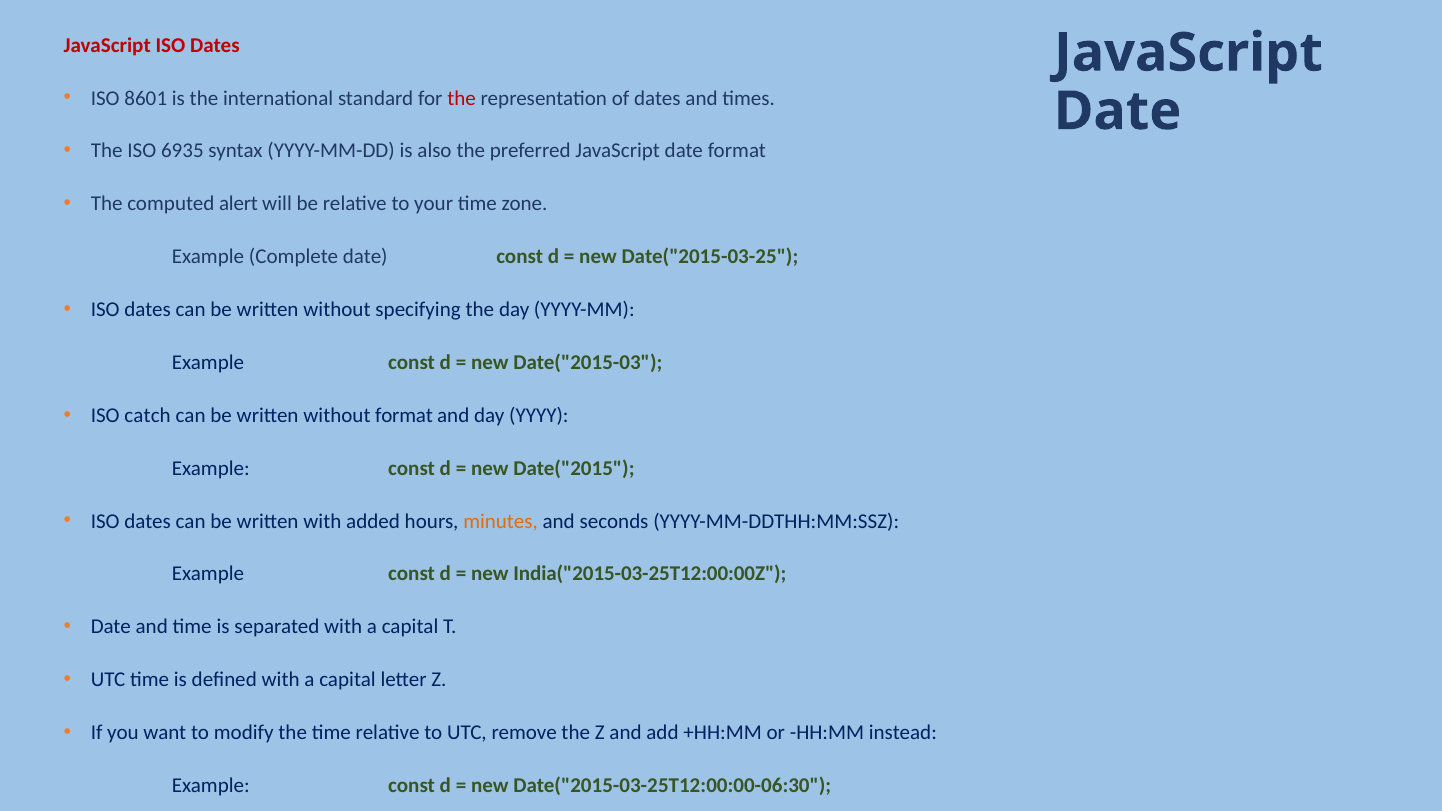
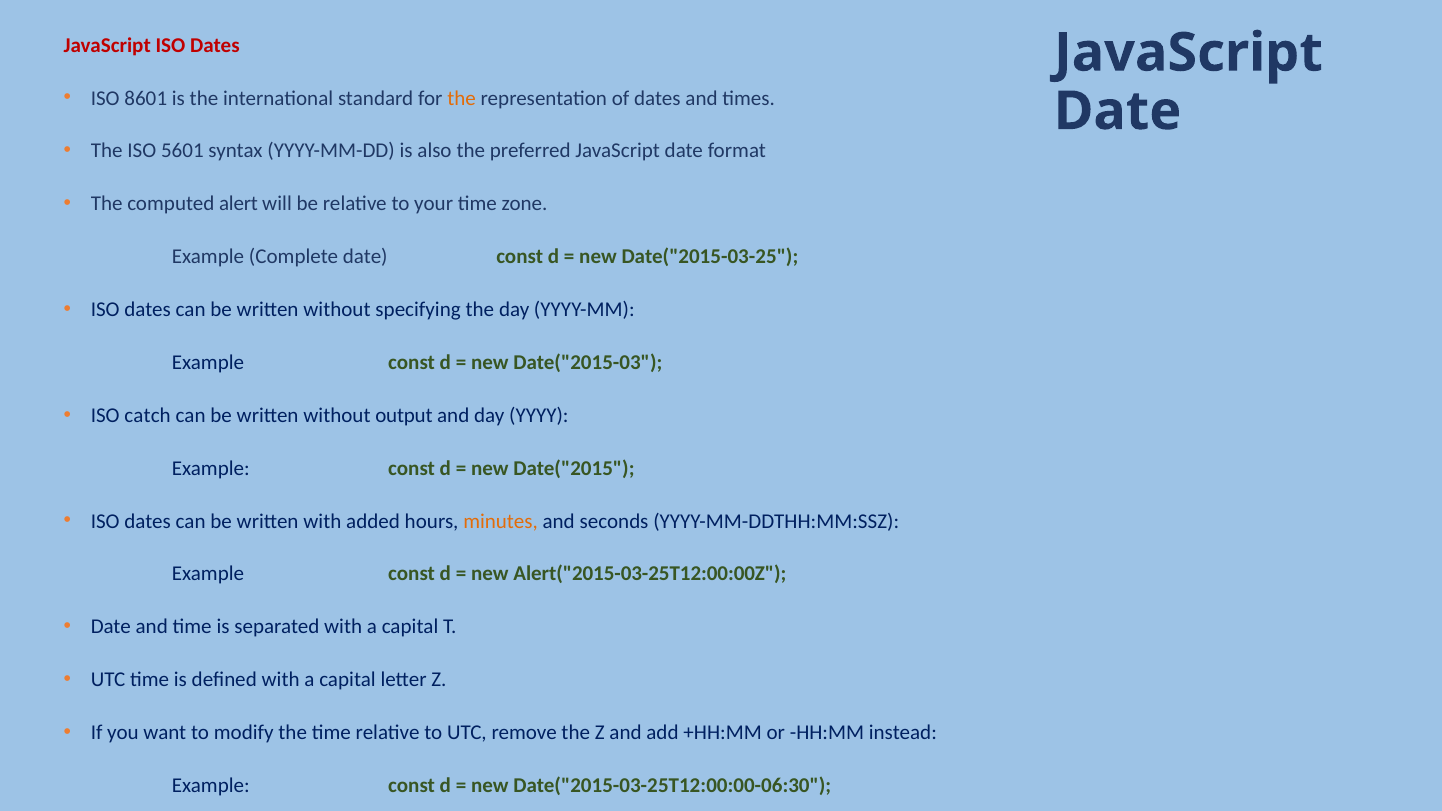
the at (462, 98) colour: red -> orange
6935: 6935 -> 5601
without format: format -> output
India("2015-03-25T12:00:00Z: India("2015-03-25T12:00:00Z -> Alert("2015-03-25T12:00:00Z
